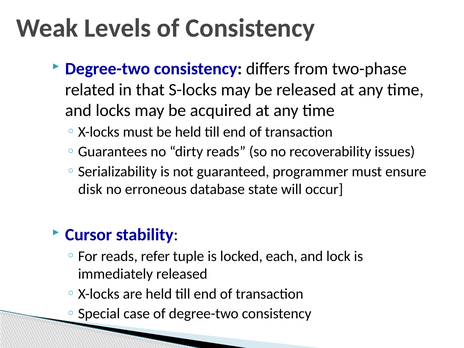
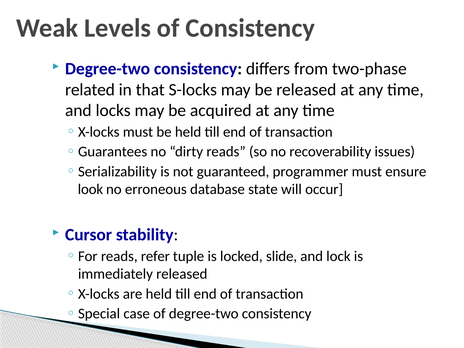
disk: disk -> look
each: each -> slide
